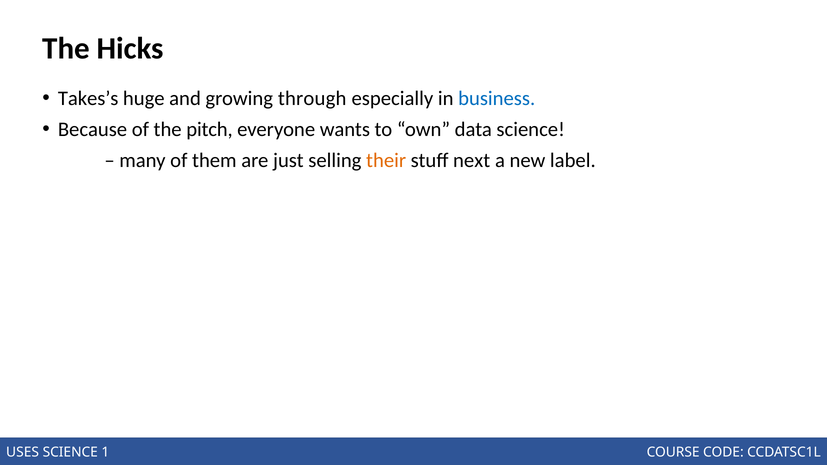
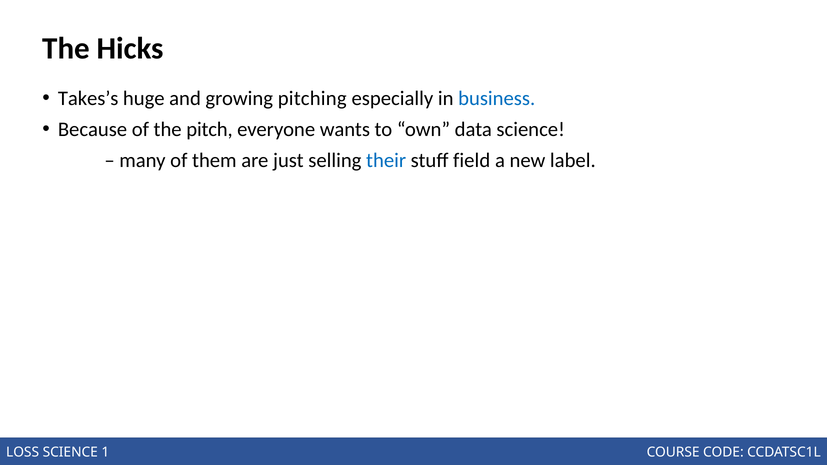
through: through -> pitching
their colour: orange -> blue
next: next -> field
USES: USES -> LOSS
